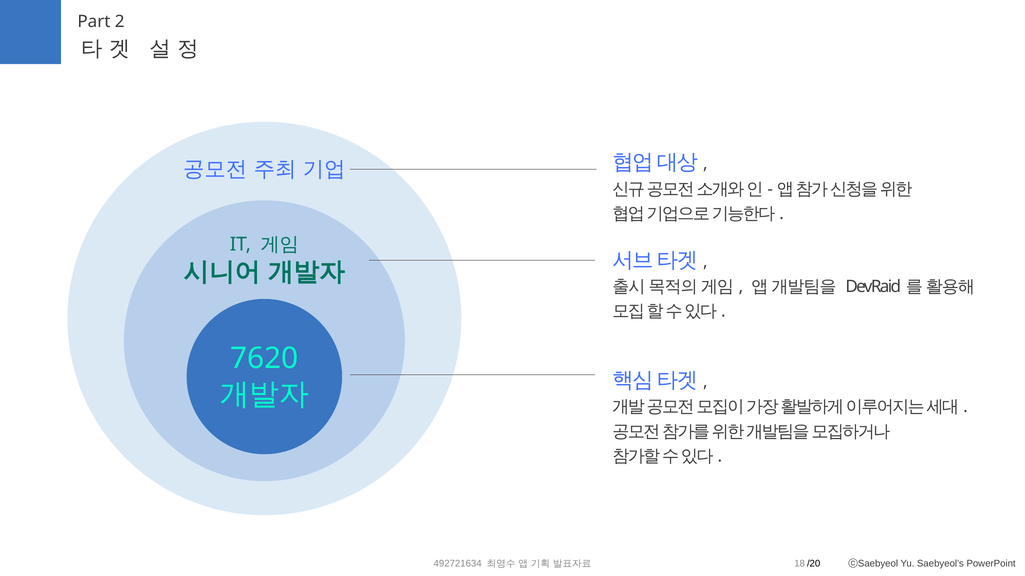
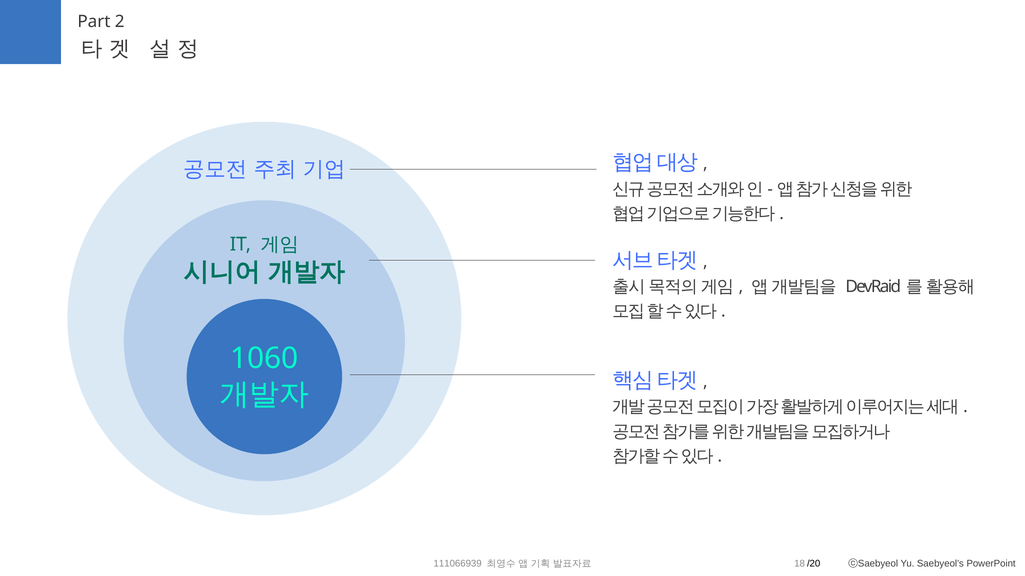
7620: 7620 -> 1060
492721634: 492721634 -> 111066939
